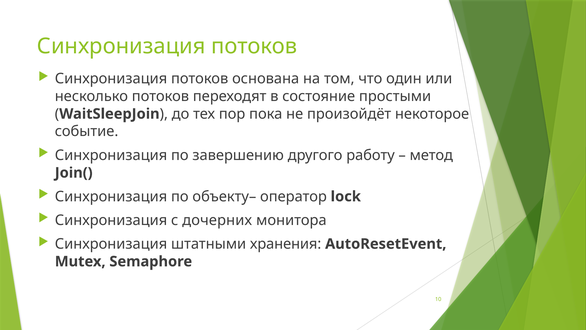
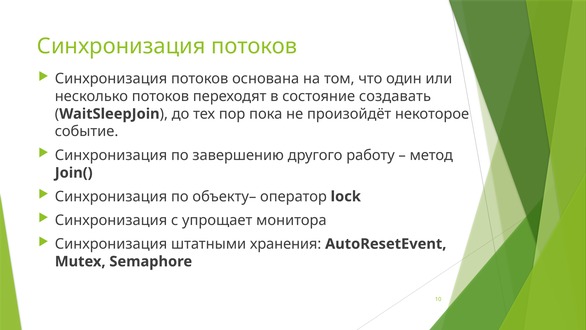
простыми: простыми -> создавать
дочерних: дочерних -> упрощает
